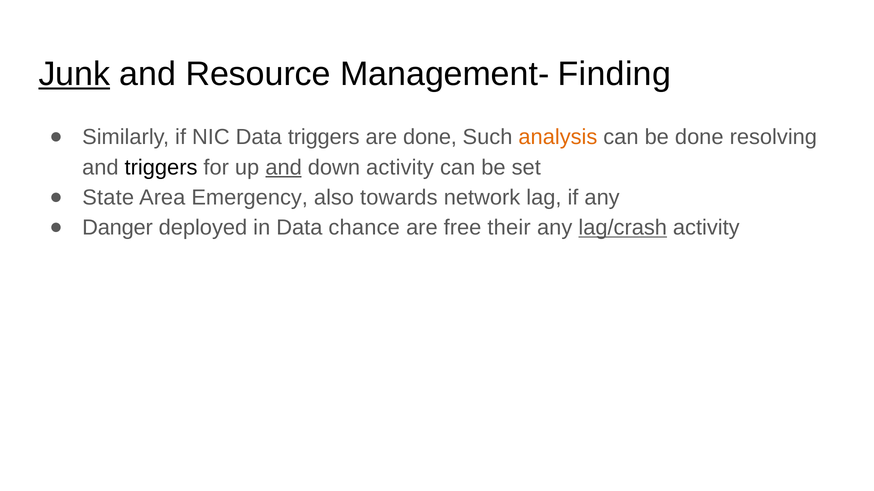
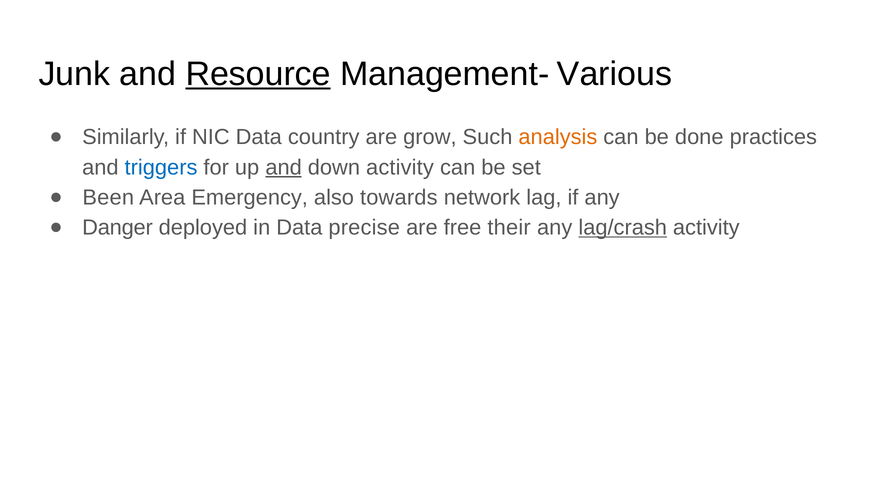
Junk underline: present -> none
Resource underline: none -> present
Finding: Finding -> Various
Data triggers: triggers -> country
are done: done -> grow
resolving: resolving -> practices
triggers at (161, 168) colour: black -> blue
State: State -> Been
chance: chance -> precise
